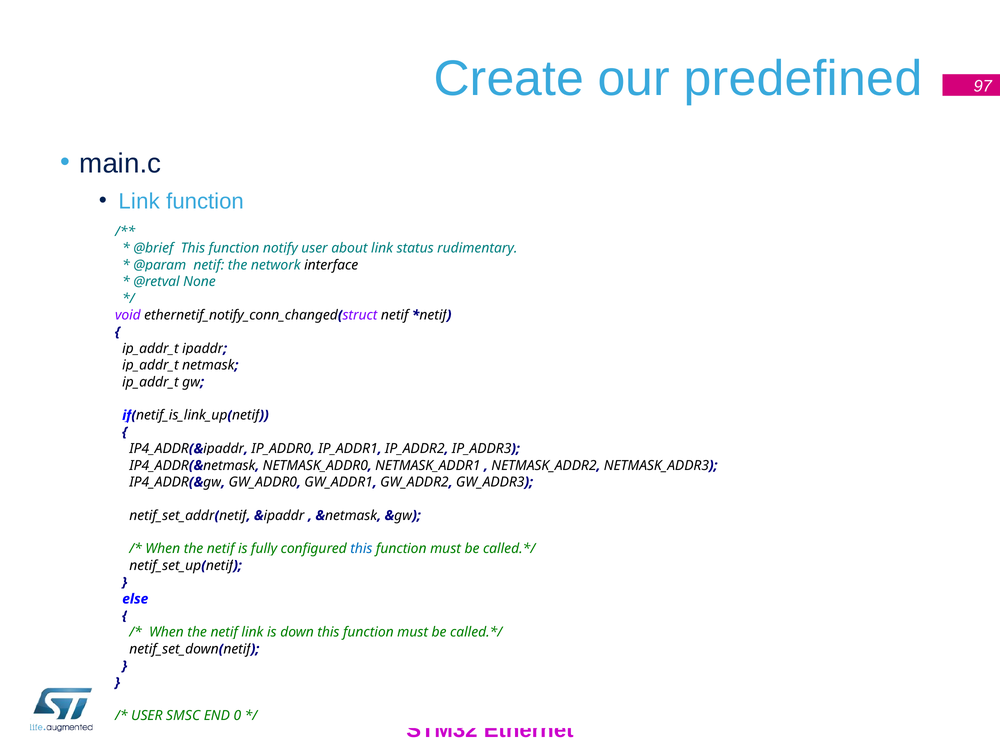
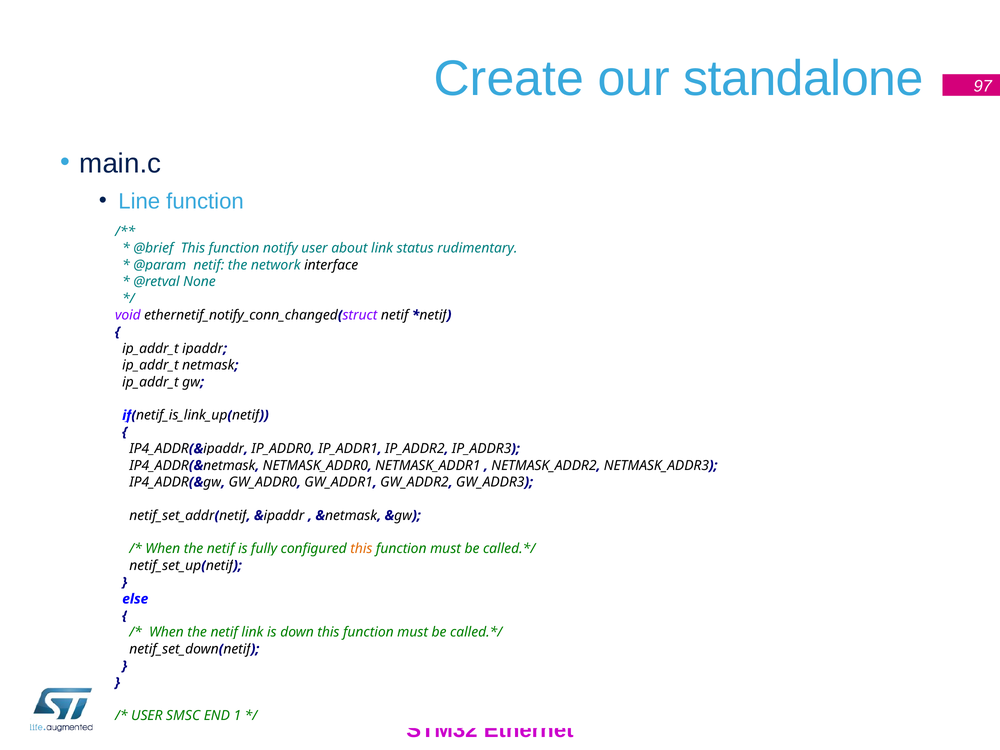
predefined: predefined -> standalone
Link at (139, 201): Link -> Line
this at (361, 549) colour: blue -> orange
0: 0 -> 1
